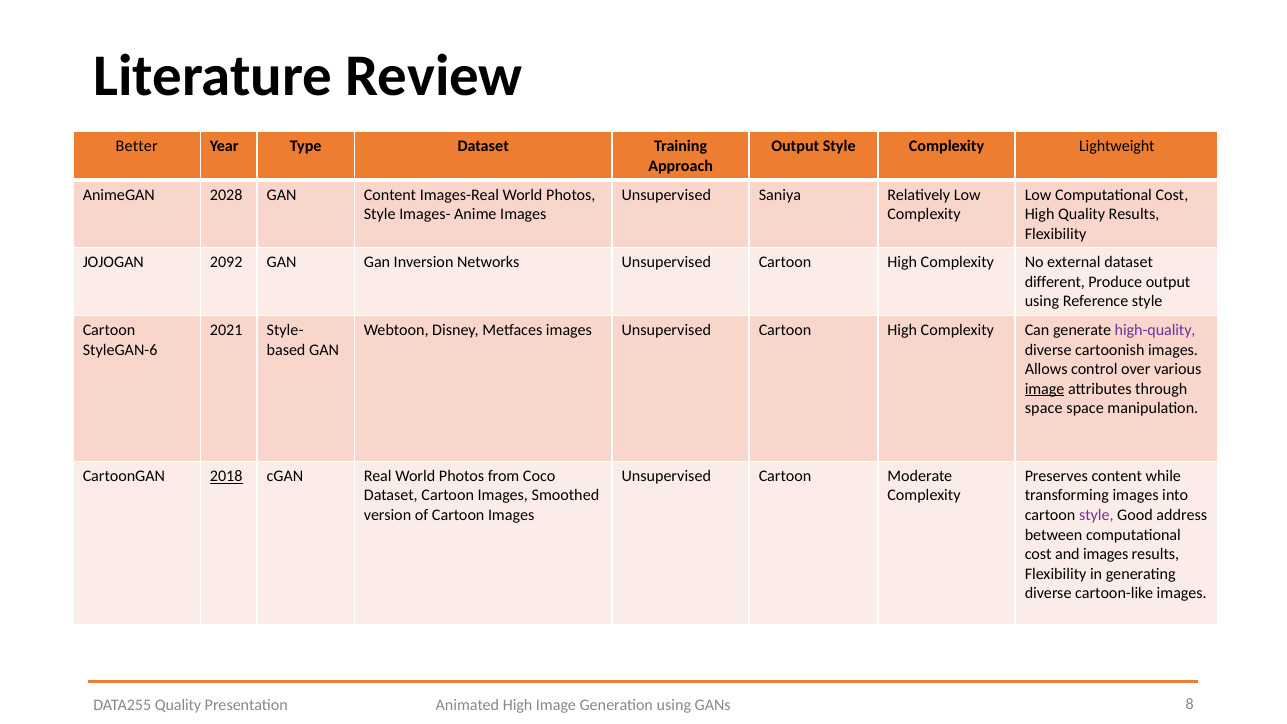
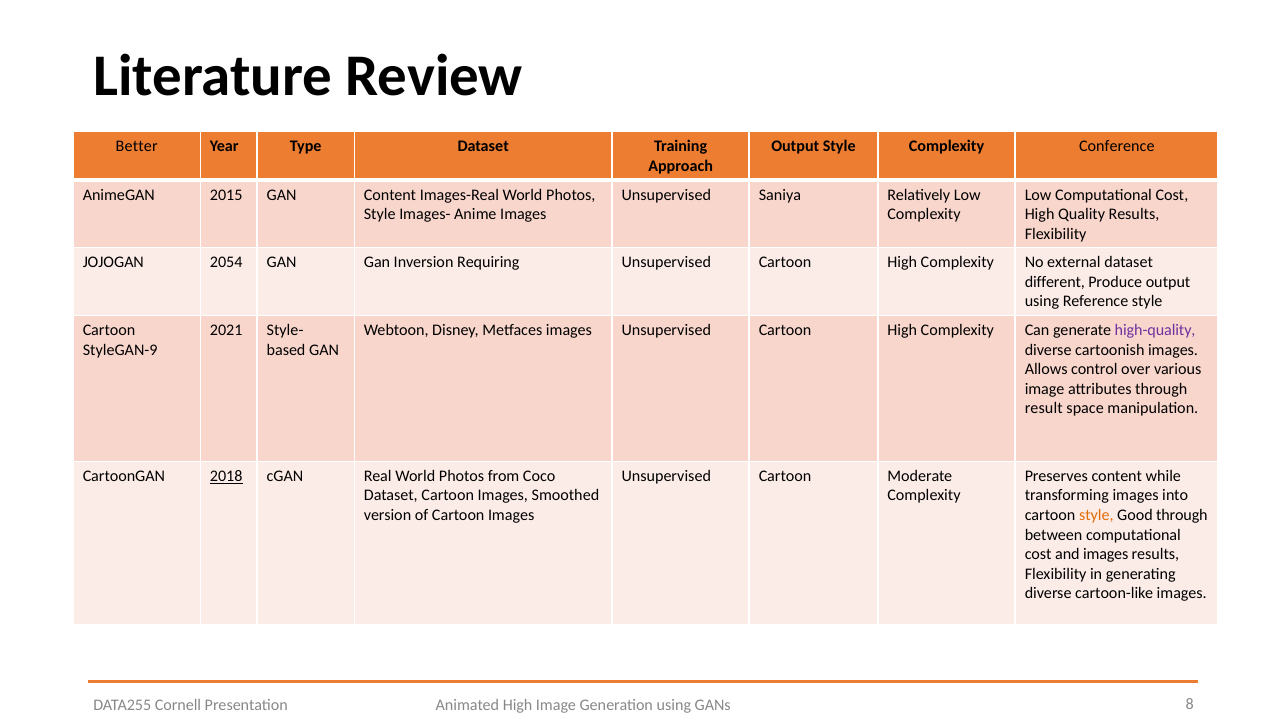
Lightweight: Lightweight -> Conference
2028: 2028 -> 2015
2092: 2092 -> 2054
Networks: Networks -> Requiring
StyleGAN-6: StyleGAN-6 -> StyleGAN-9
image at (1045, 389) underline: present -> none
space at (1044, 408): space -> result
style at (1096, 515) colour: purple -> orange
Good address: address -> through
DATA255 Quality: Quality -> Cornell
